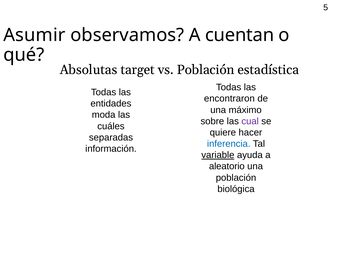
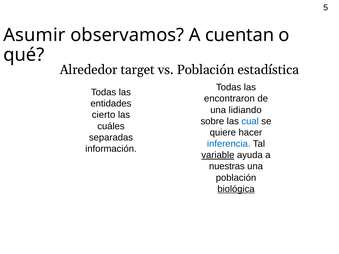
Absolutas: Absolutas -> Alrededor
máximo: máximo -> lidiando
moda: moda -> cierto
cual colour: purple -> blue
aleatorio: aleatorio -> nuestras
biológica underline: none -> present
